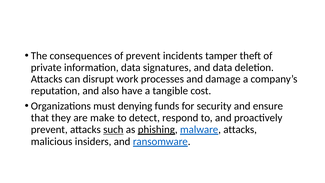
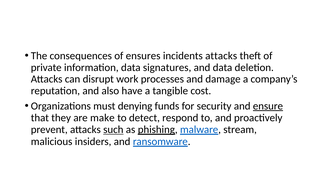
of prevent: prevent -> ensures
incidents tamper: tamper -> attacks
ensure underline: none -> present
malware attacks: attacks -> stream
